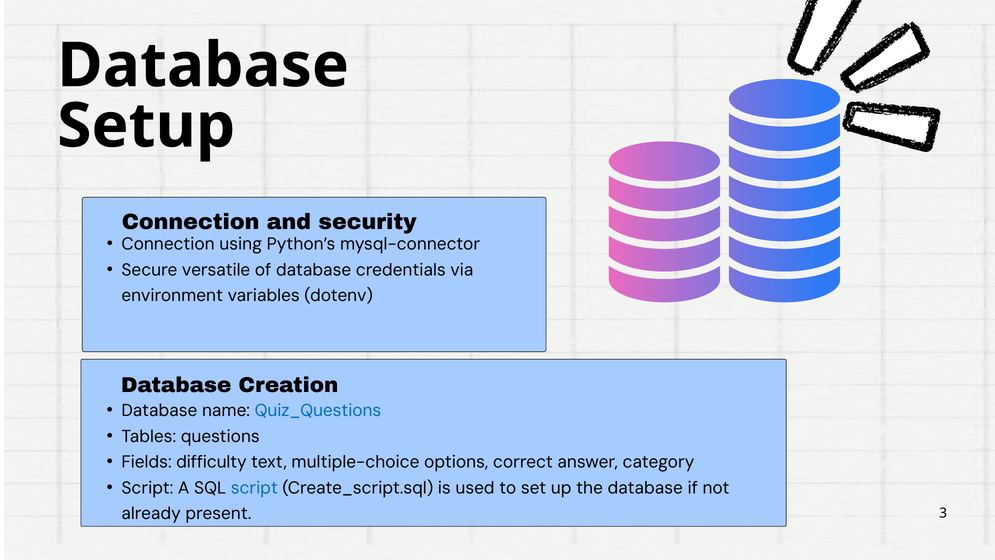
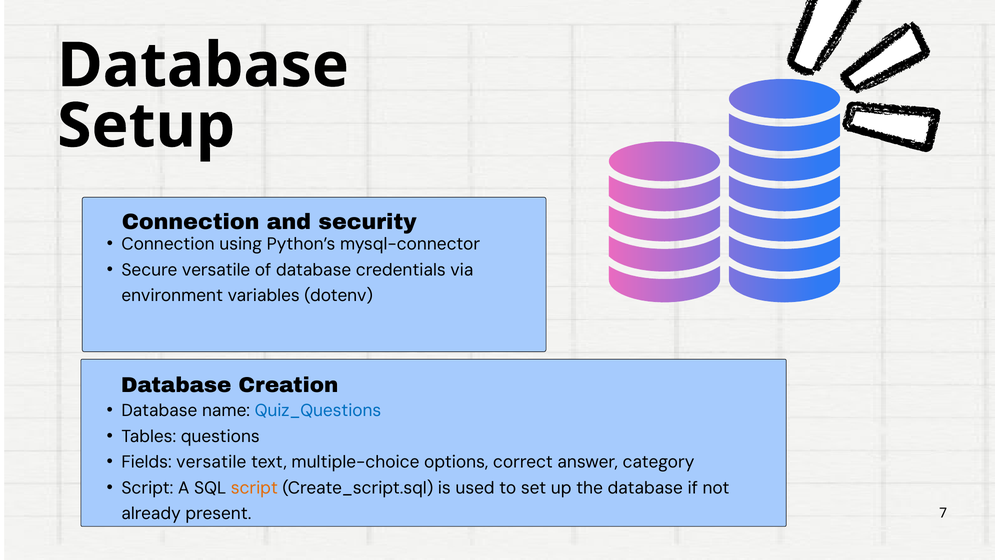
Fields difficulty: difficulty -> versatile
script at (254, 488) colour: blue -> orange
3: 3 -> 7
